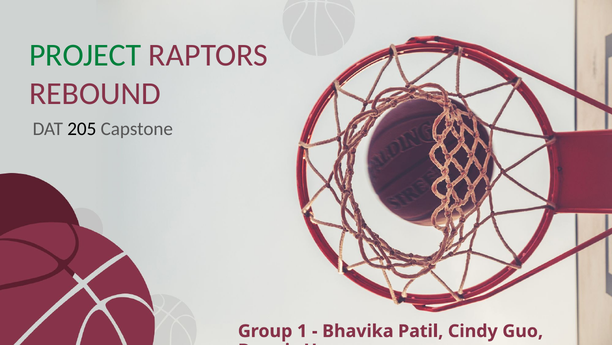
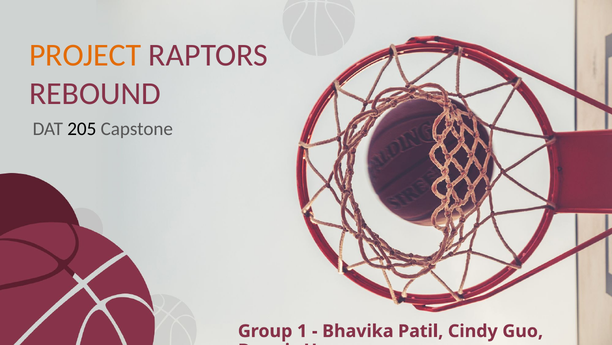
PROJECT colour: green -> orange
